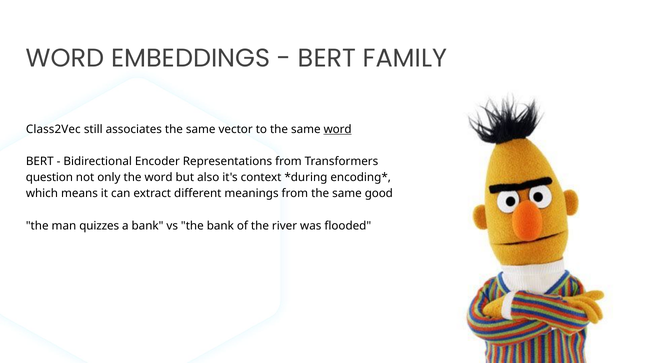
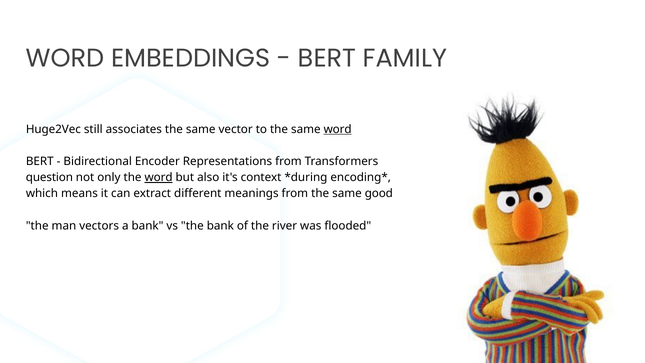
Class2Vec: Class2Vec -> Huge2Vec
word at (159, 177) underline: none -> present
quizzes: quizzes -> vectors
